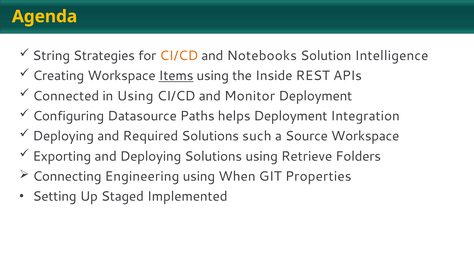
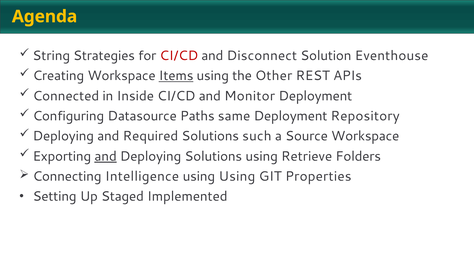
CI/CD at (179, 56) colour: orange -> red
Notebooks: Notebooks -> Disconnect
Intelligence: Intelligence -> Eventhouse
Inside: Inside -> Other
in Using: Using -> Inside
helps: helps -> same
Integration: Integration -> Repository
and at (106, 157) underline: none -> present
Engineering: Engineering -> Intelligence
using When: When -> Using
